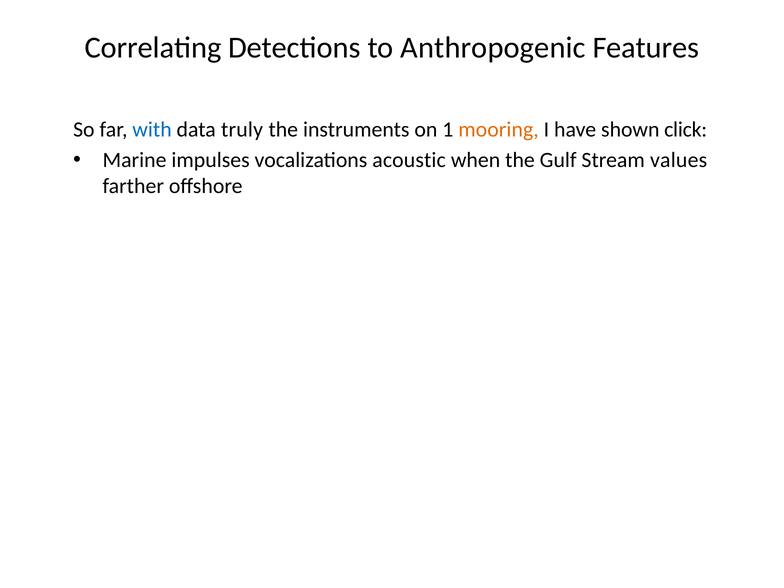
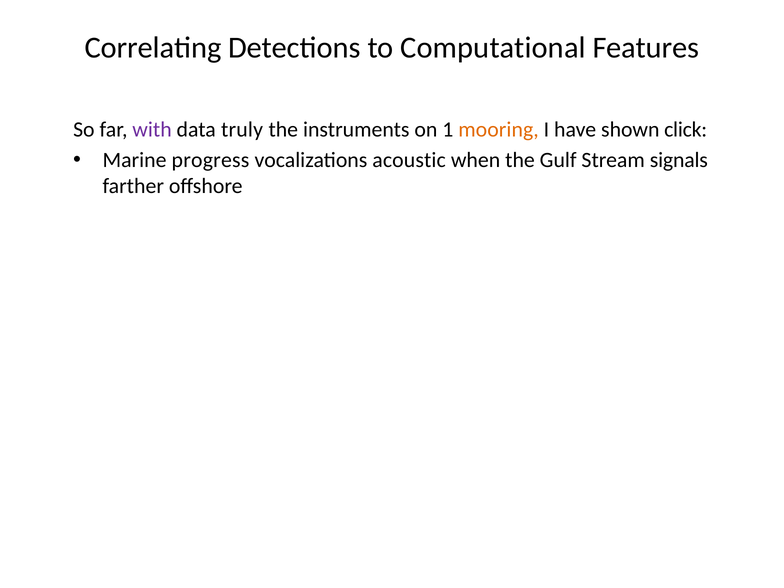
Anthropogenic: Anthropogenic -> Computational
with colour: blue -> purple
impulses: impulses -> progress
values: values -> signals
